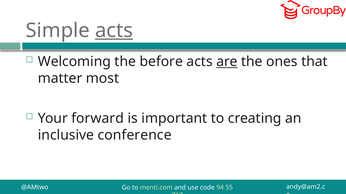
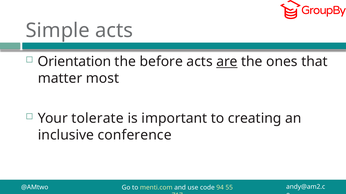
acts at (114, 31) underline: present -> none
Welcoming: Welcoming -> Orientation
forward: forward -> tolerate
